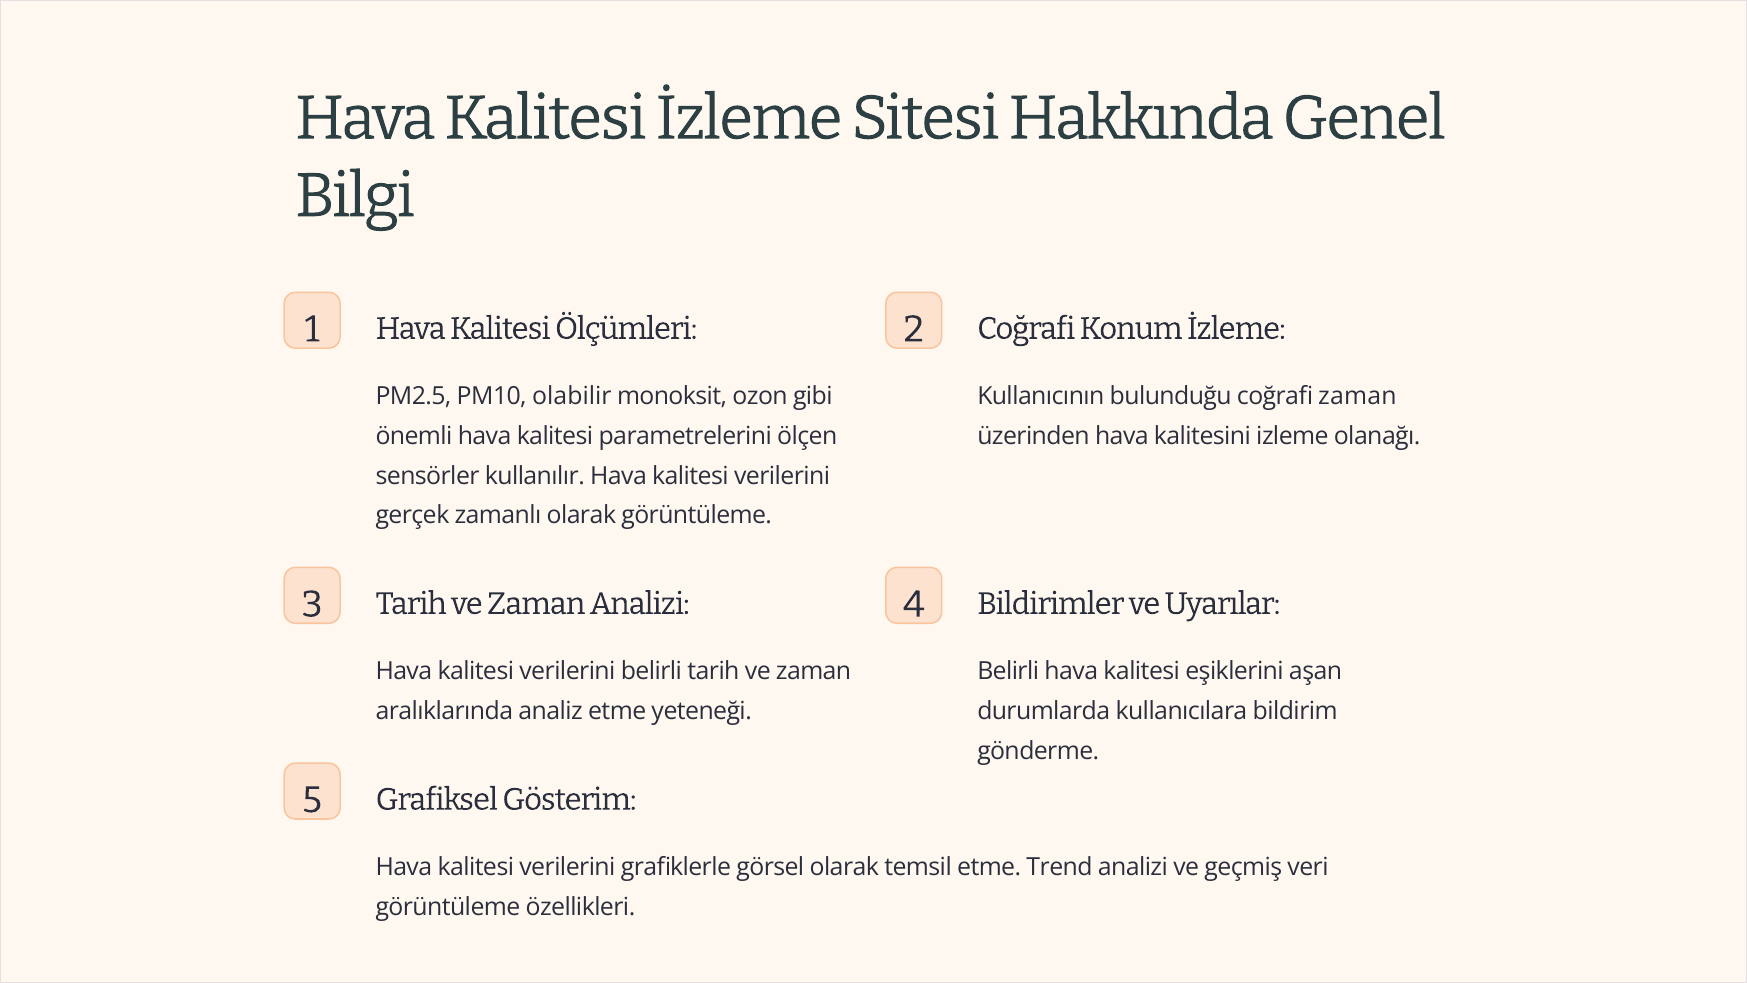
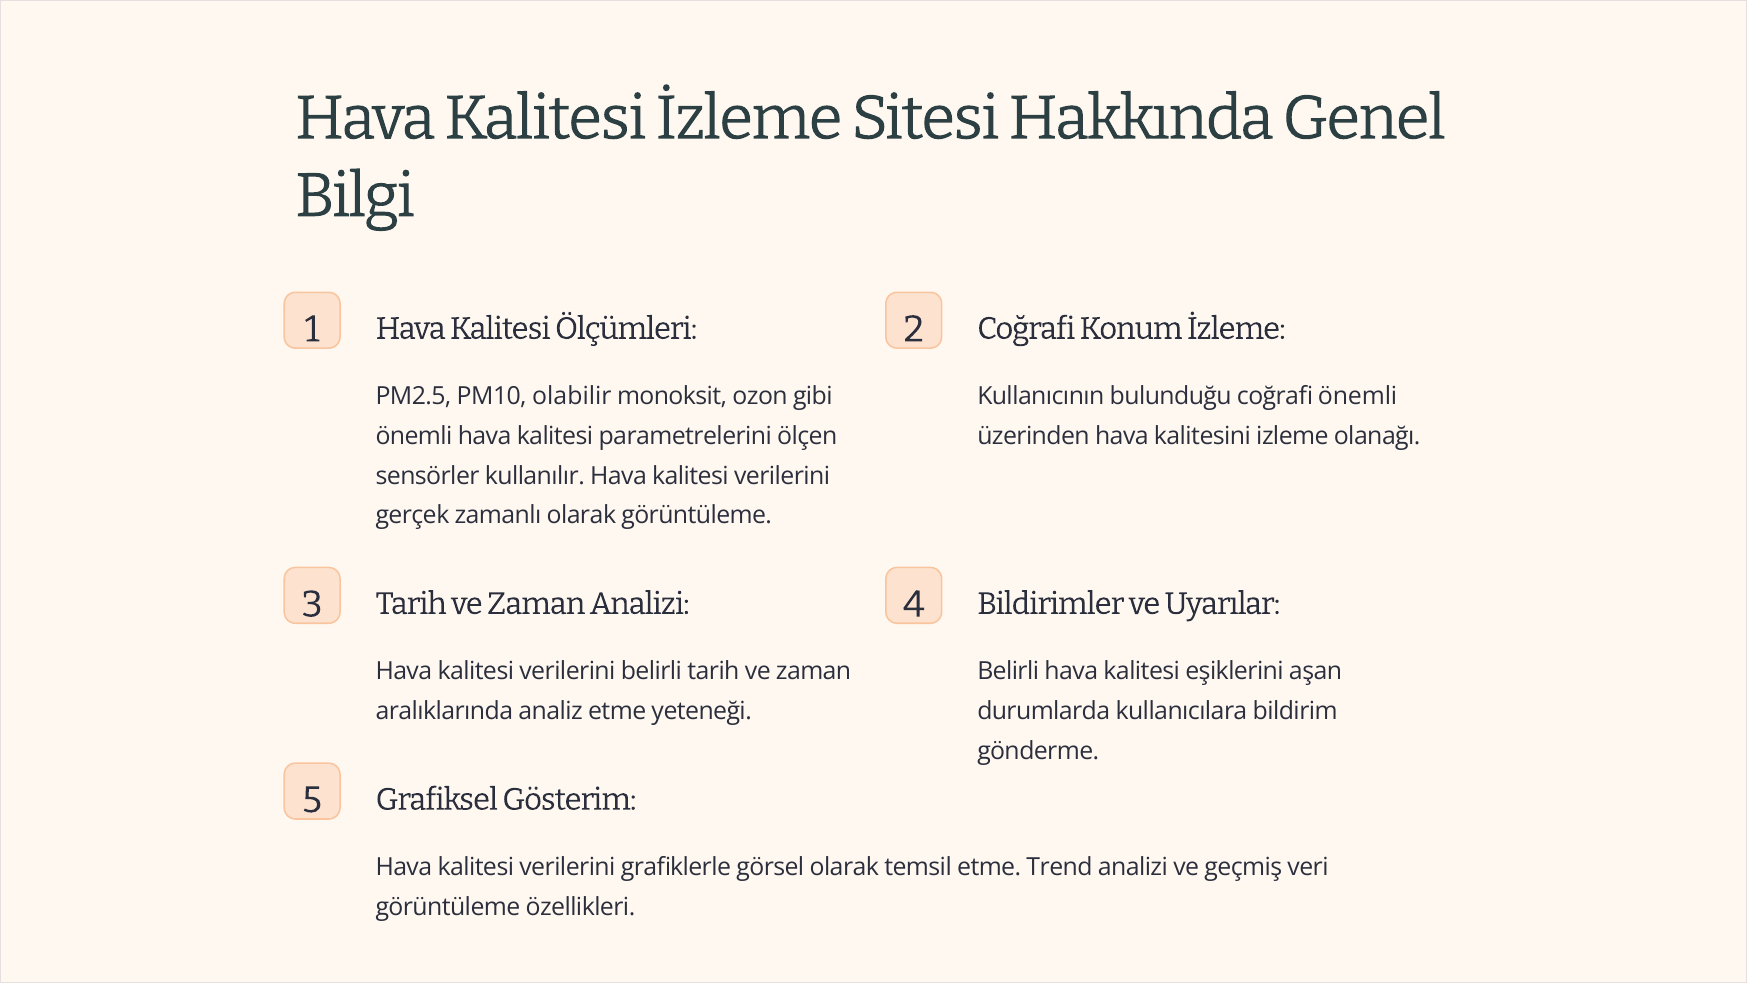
coğrafi zaman: zaman -> önemli
